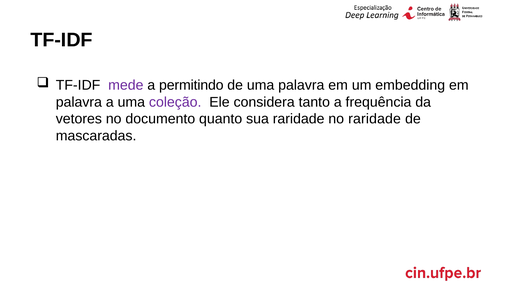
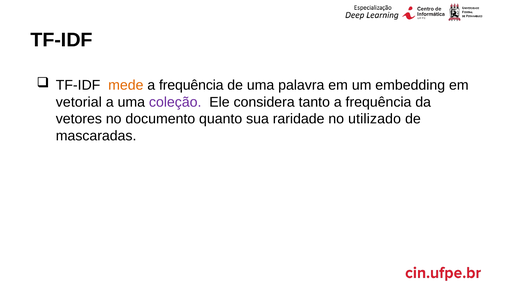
mede colour: purple -> orange
permitindo at (191, 85): permitindo -> frequência
palavra at (79, 102): palavra -> vetorial
no raridade: raridade -> utilizado
